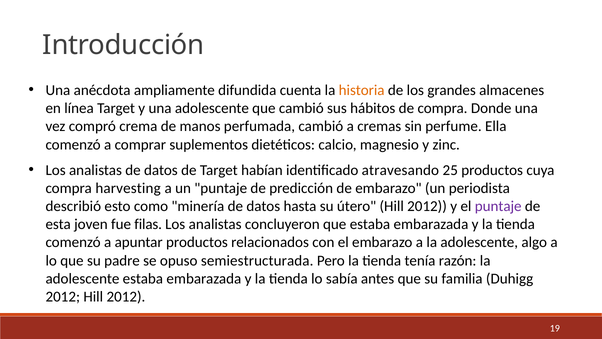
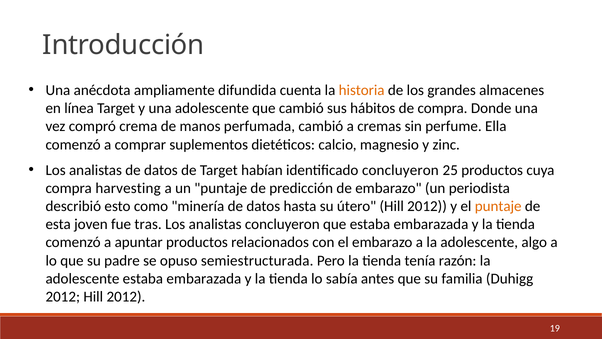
identificado atravesando: atravesando -> concluyeron
puntaje at (498, 206) colour: purple -> orange
filas: filas -> tras
